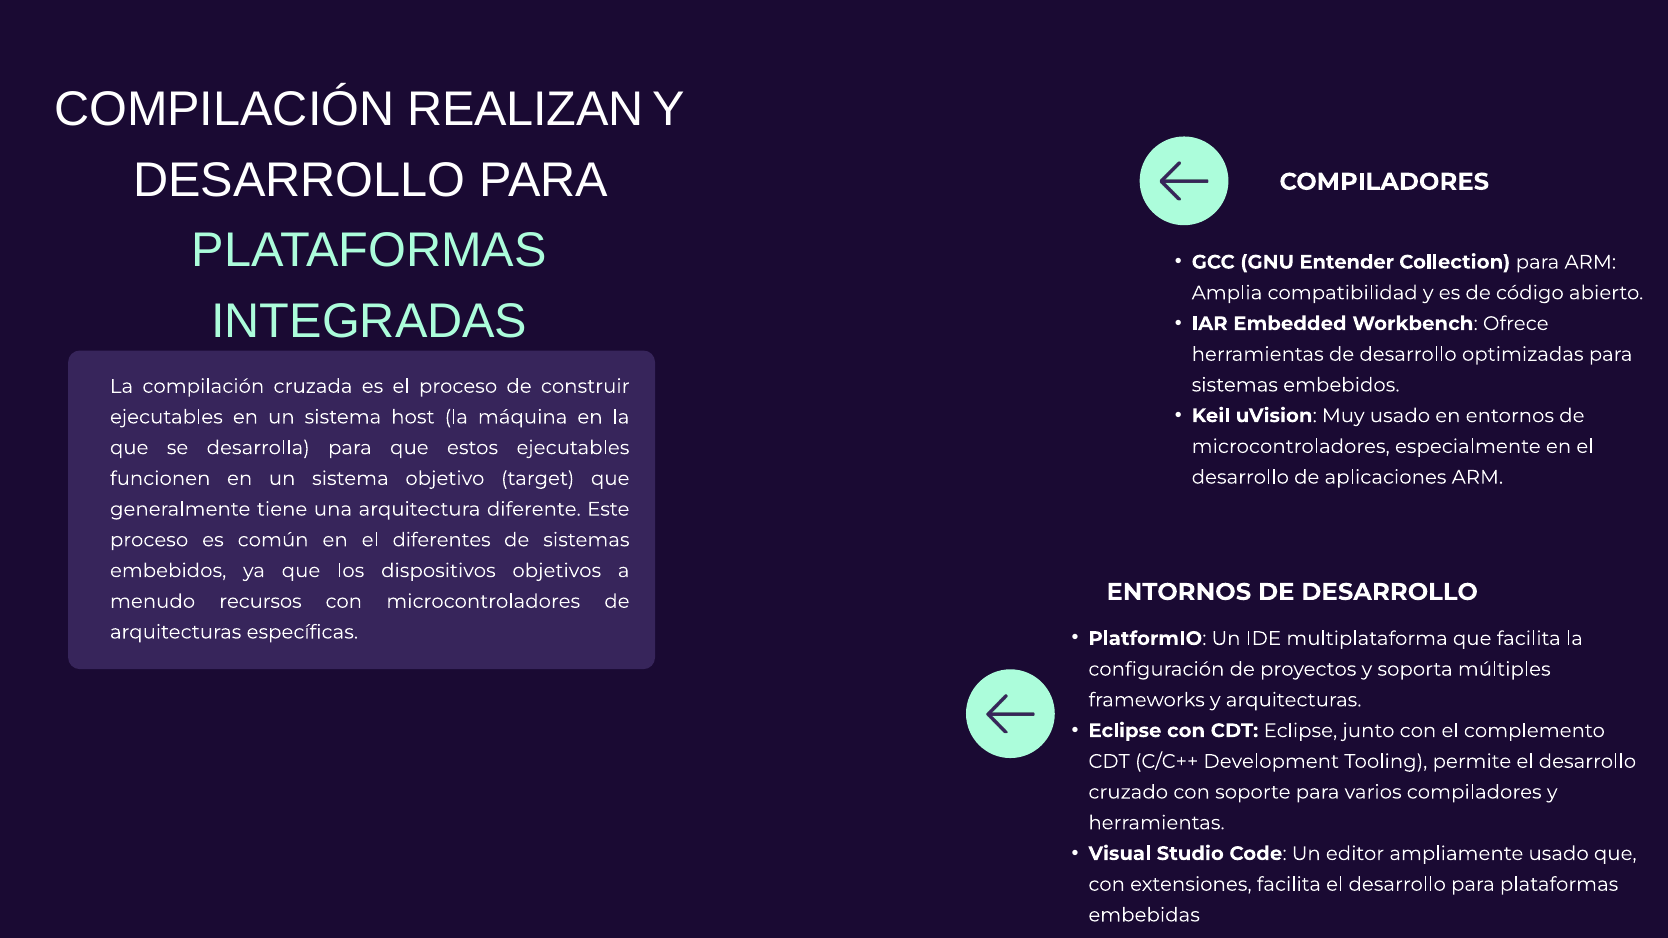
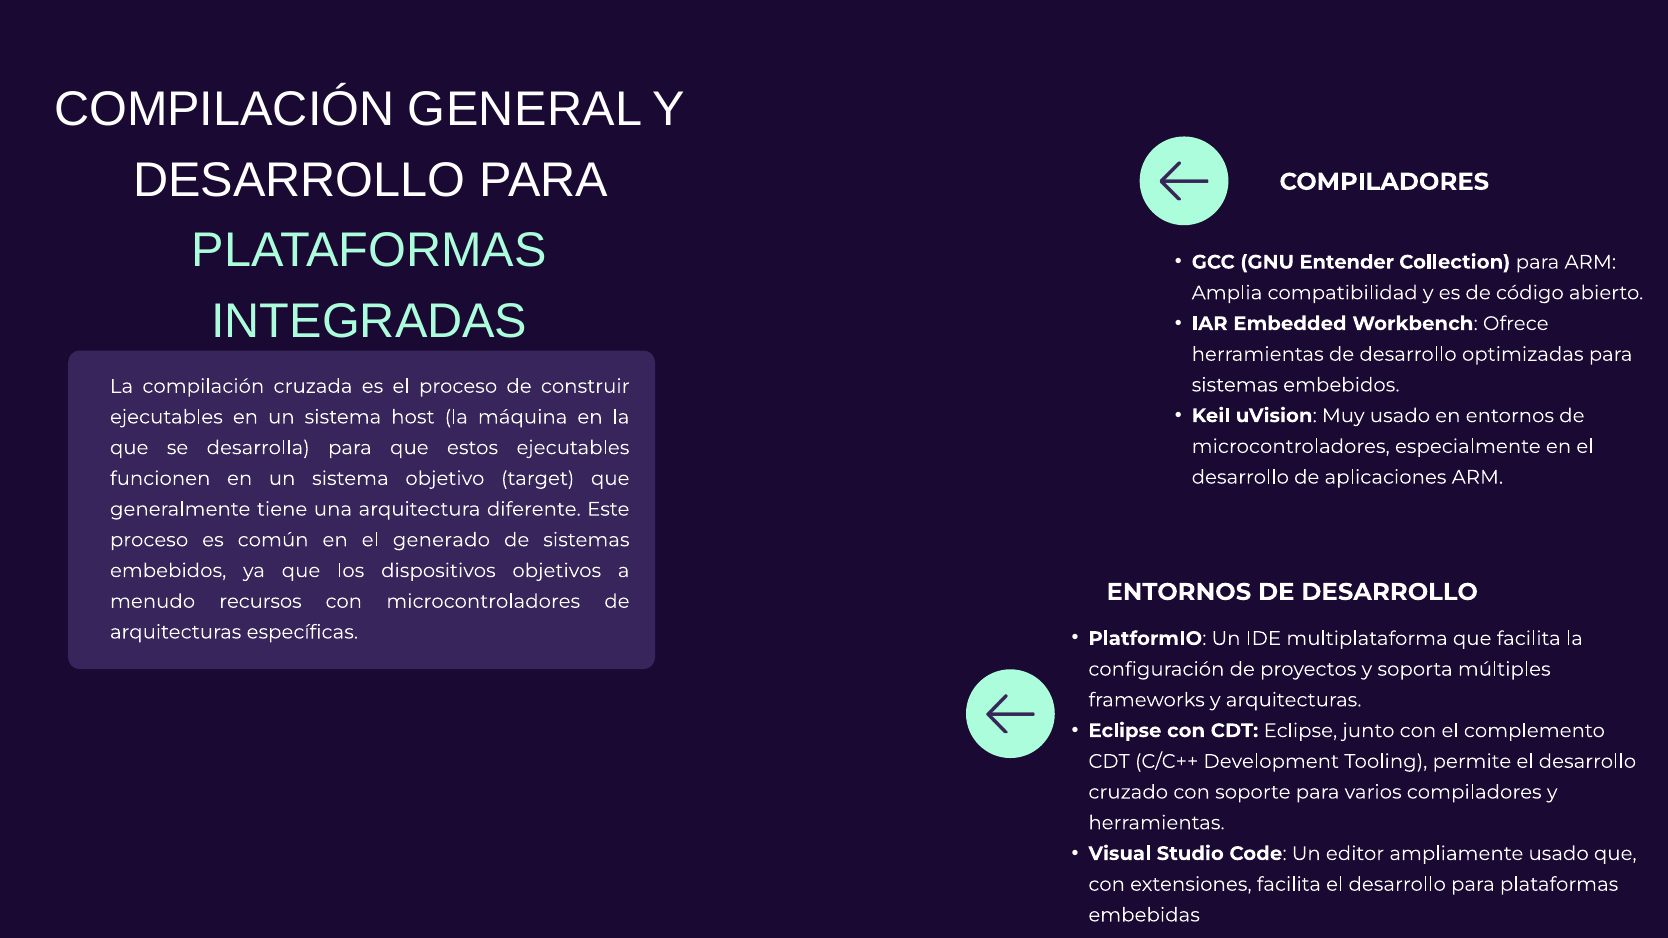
REALIZAN: REALIZAN -> GENERAL
diferentes: diferentes -> generado
